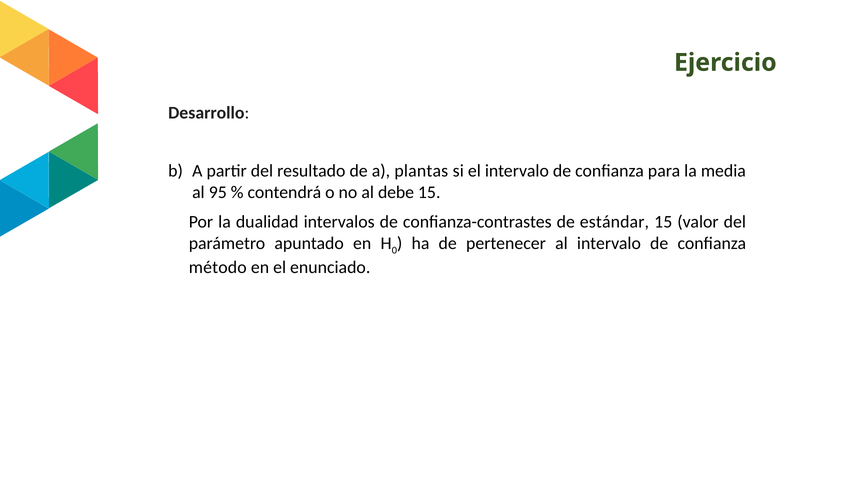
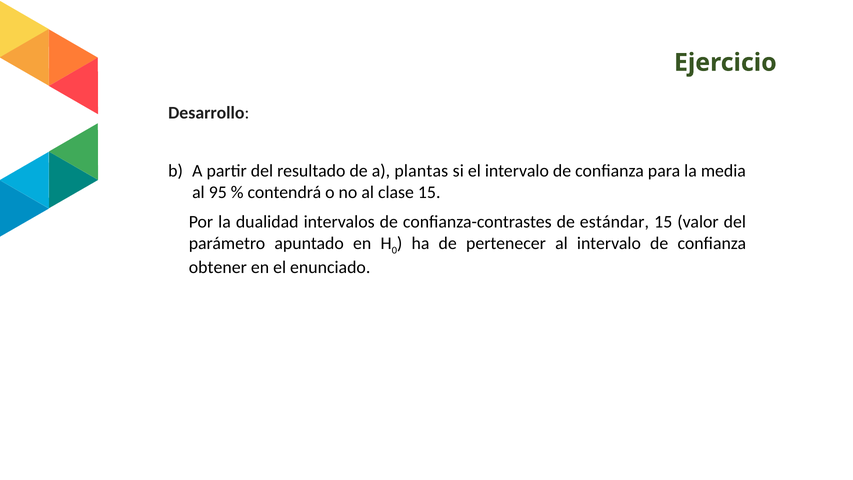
debe: debe -> clase
método: método -> obtener
